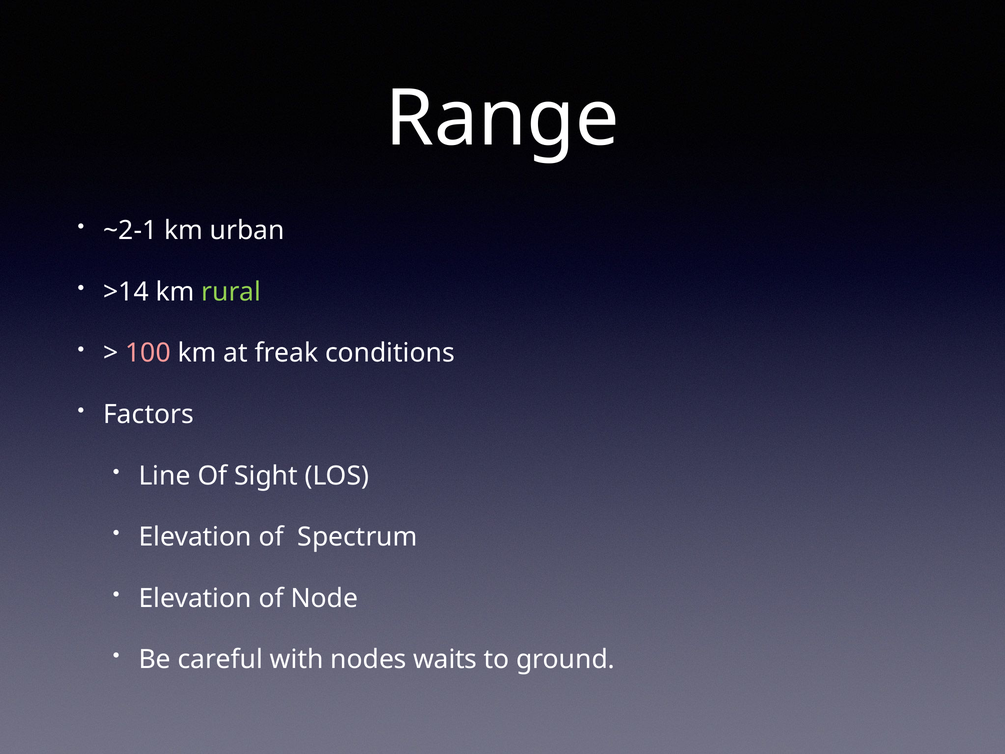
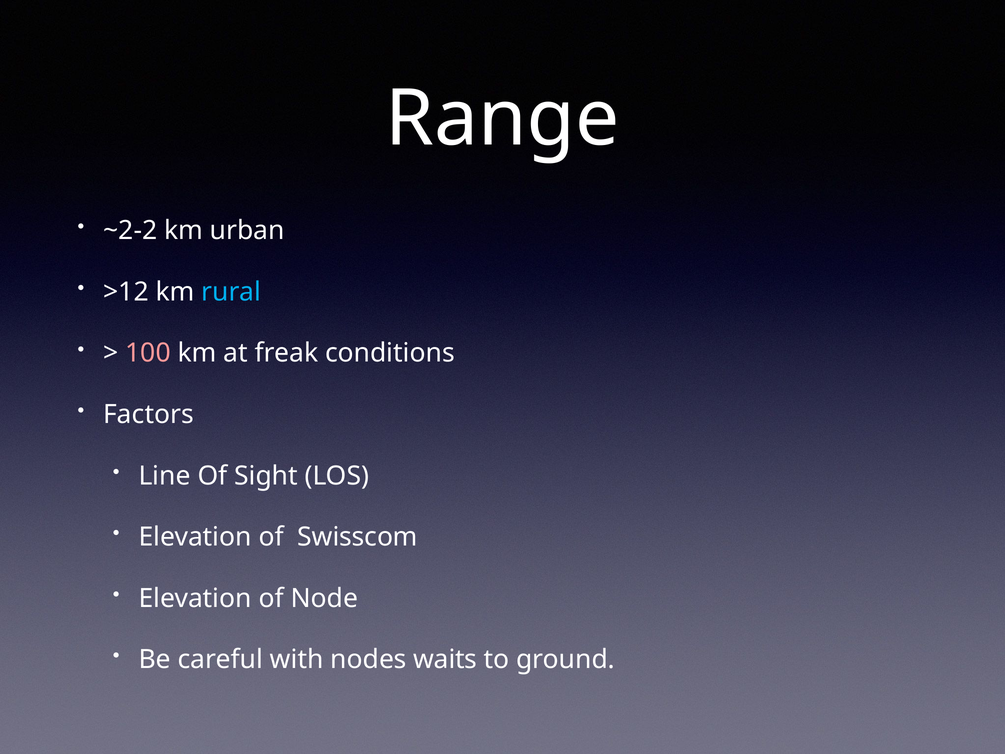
~2-1: ~2-1 -> ~2-2
>14: >14 -> >12
rural colour: light green -> light blue
Spectrum: Spectrum -> Swisscom
